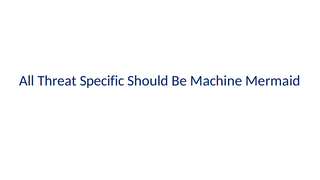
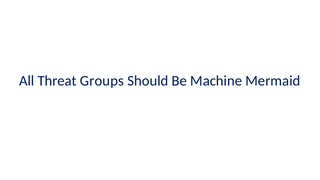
Specific: Specific -> Groups
